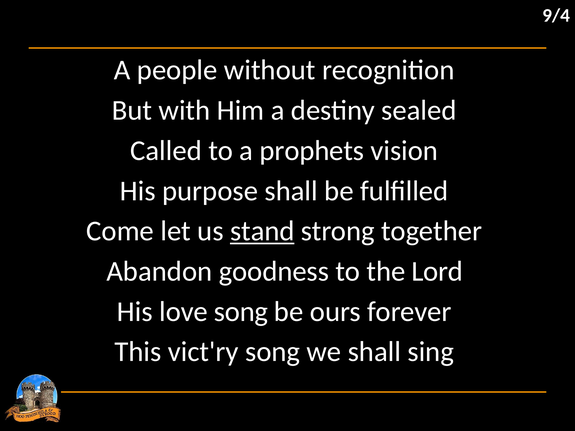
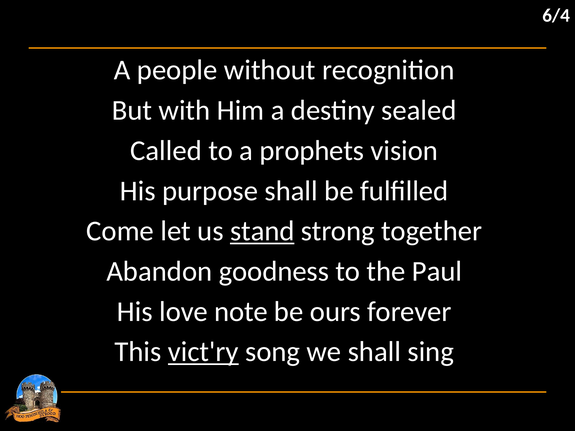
9/4: 9/4 -> 6/4
Lord: Lord -> Paul
love song: song -> note
vict'ry underline: none -> present
